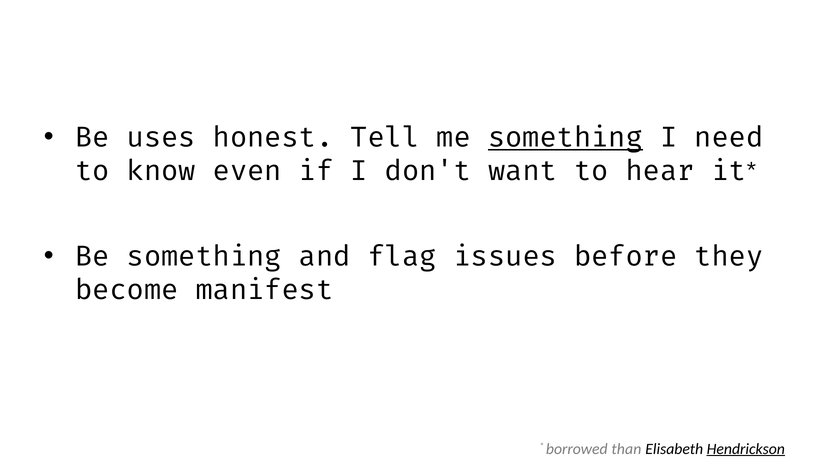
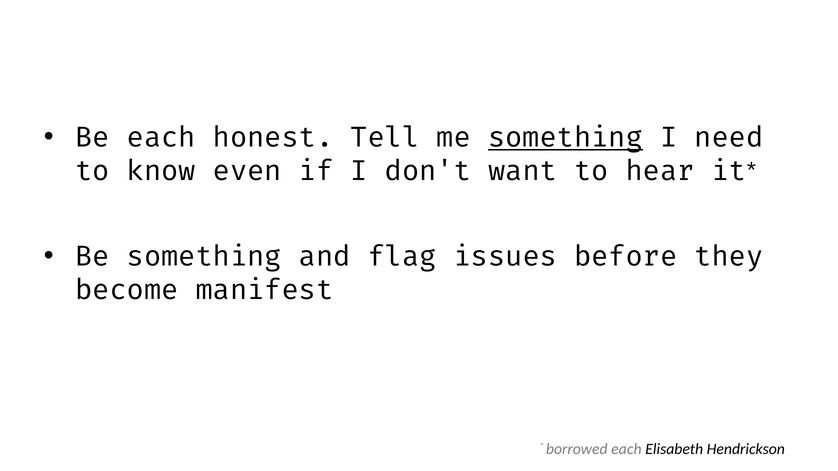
Be uses: uses -> each
borrowed than: than -> each
Hendrickson underline: present -> none
